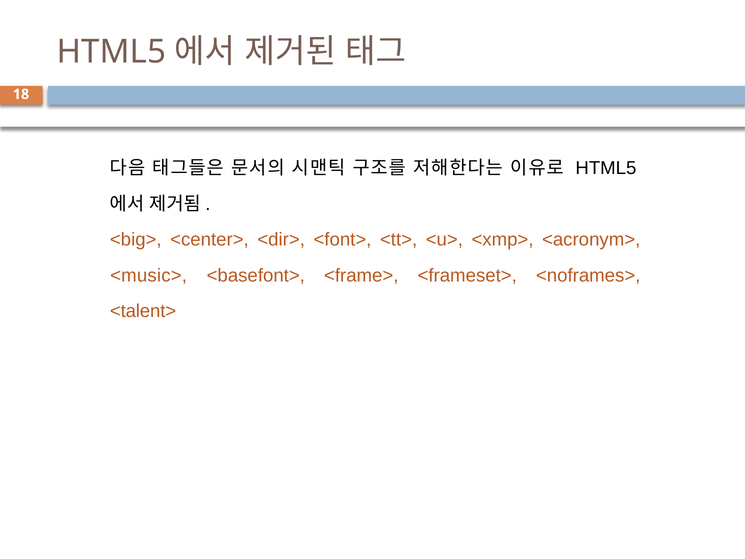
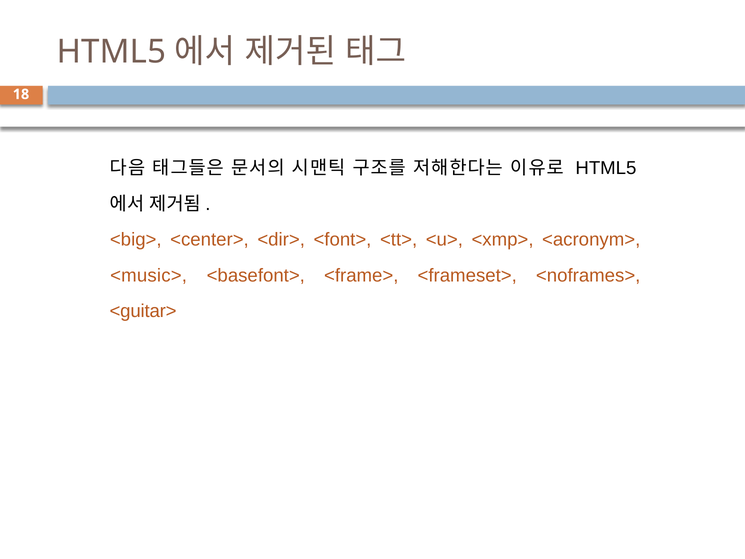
<talent>: <talent> -> <guitar>
